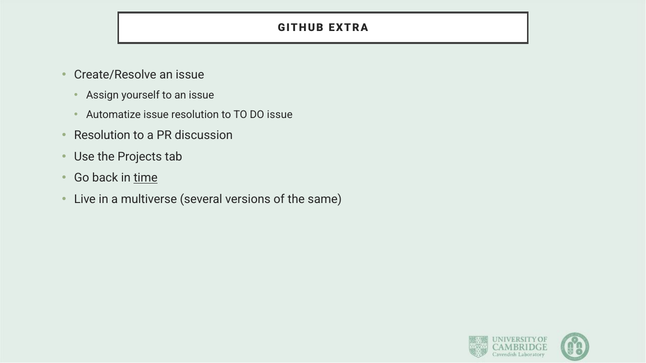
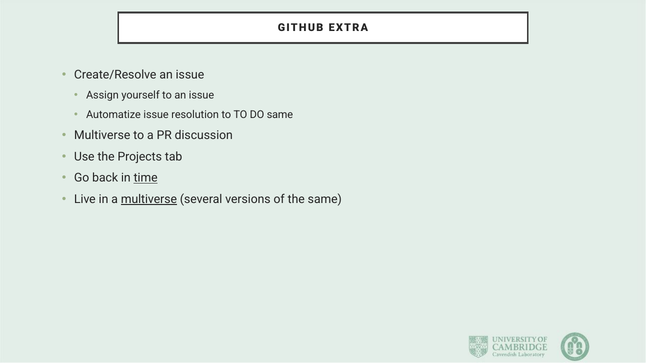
DO issue: issue -> same
Resolution at (102, 136): Resolution -> Multiverse
multiverse at (149, 199) underline: none -> present
